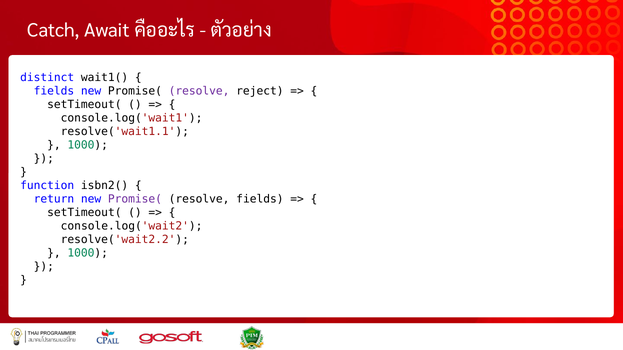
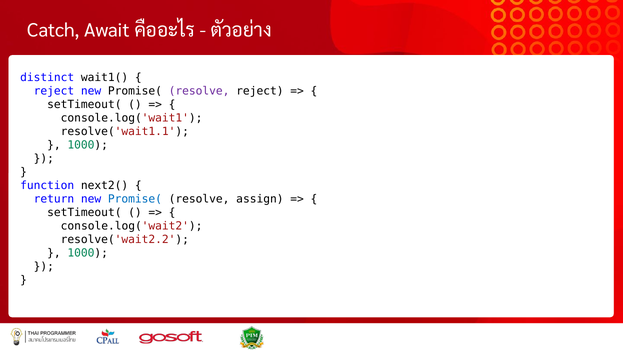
fields at (54, 91): fields -> reject
isbn2(: isbn2( -> next2(
Promise( at (135, 199) colour: purple -> blue
resolve fields: fields -> assign
